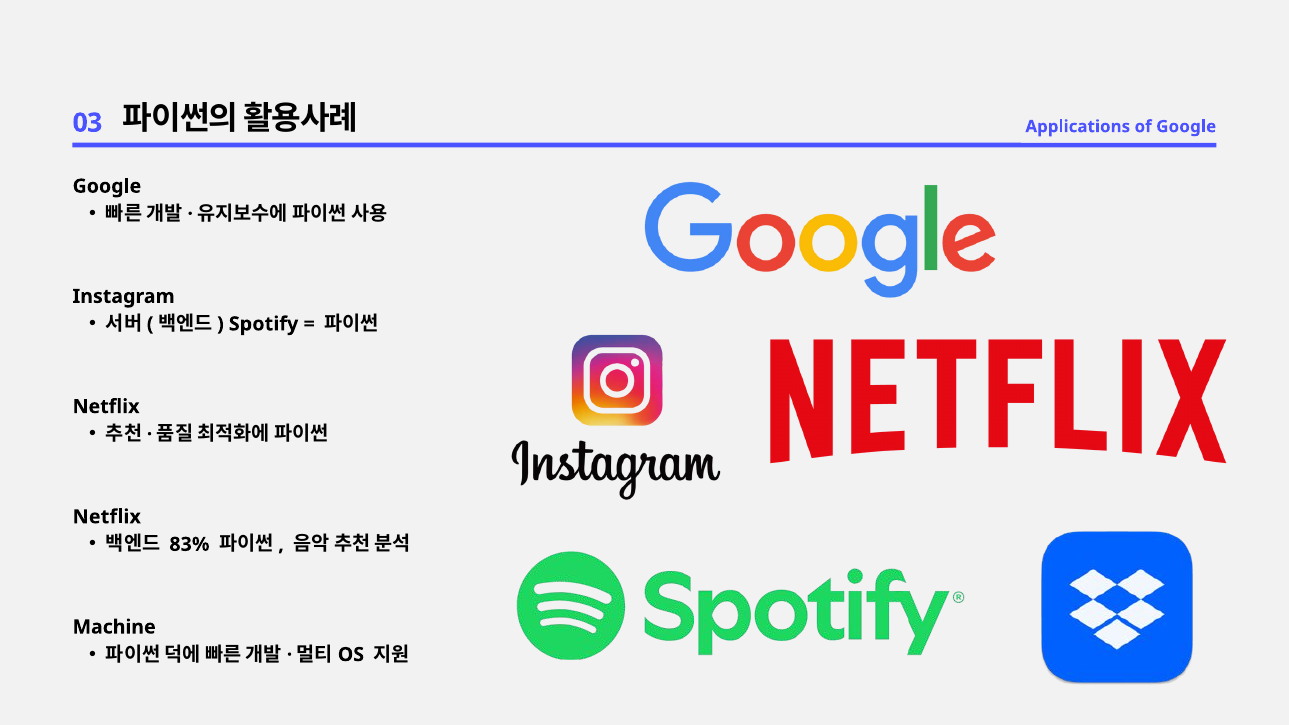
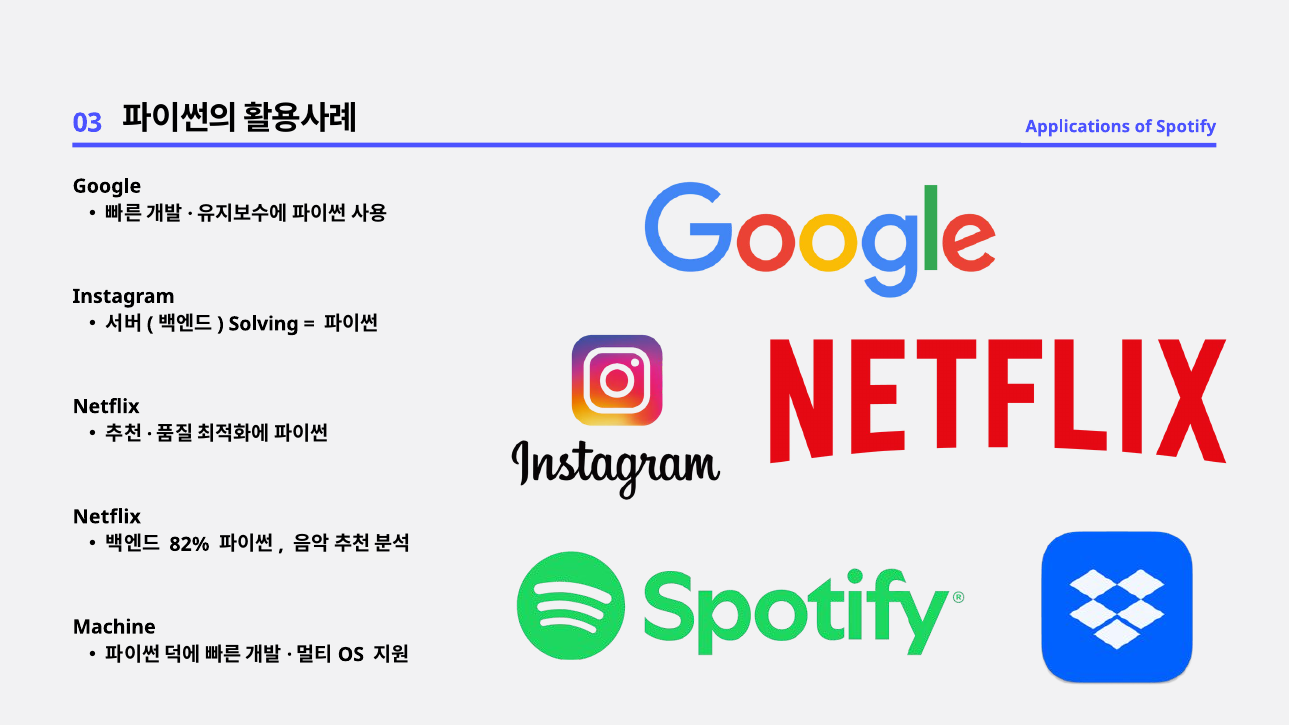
of Google: Google -> Spotify
Spotify: Spotify -> Solving
83%: 83% -> 82%
